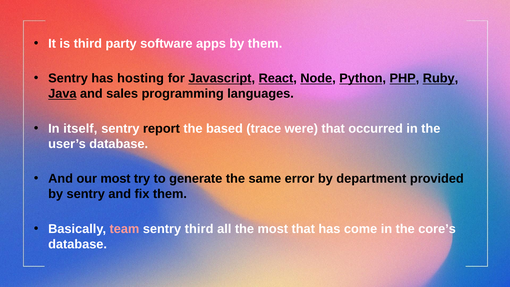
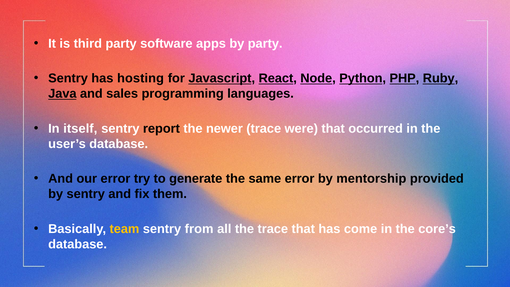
by them: them -> party
based: based -> newer
our most: most -> error
department: department -> mentorship
team colour: pink -> yellow
sentry third: third -> from
the most: most -> trace
